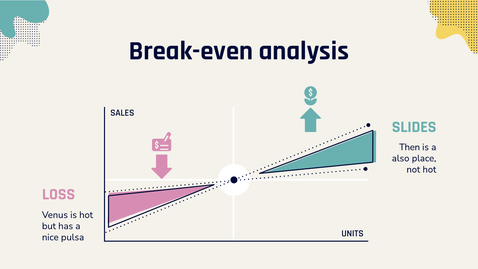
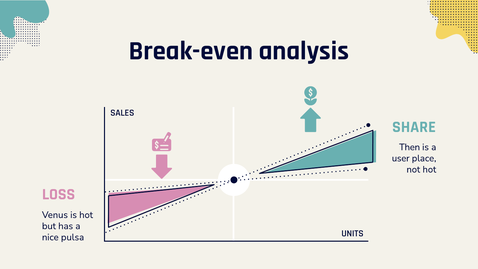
SLIDES: SLIDES -> SHARE
also: also -> user
